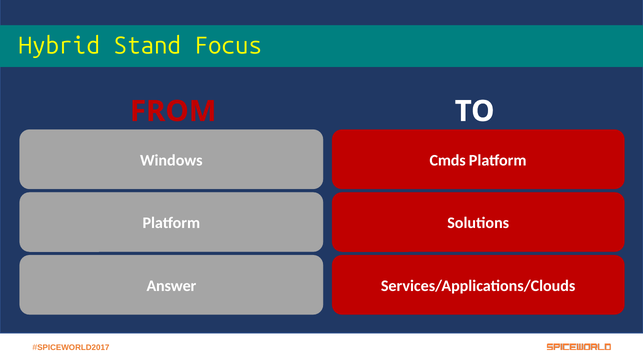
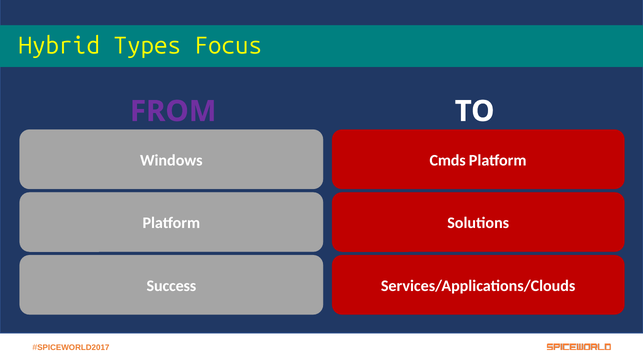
Stand: Stand -> Types
FROM colour: red -> purple
Answer: Answer -> Success
